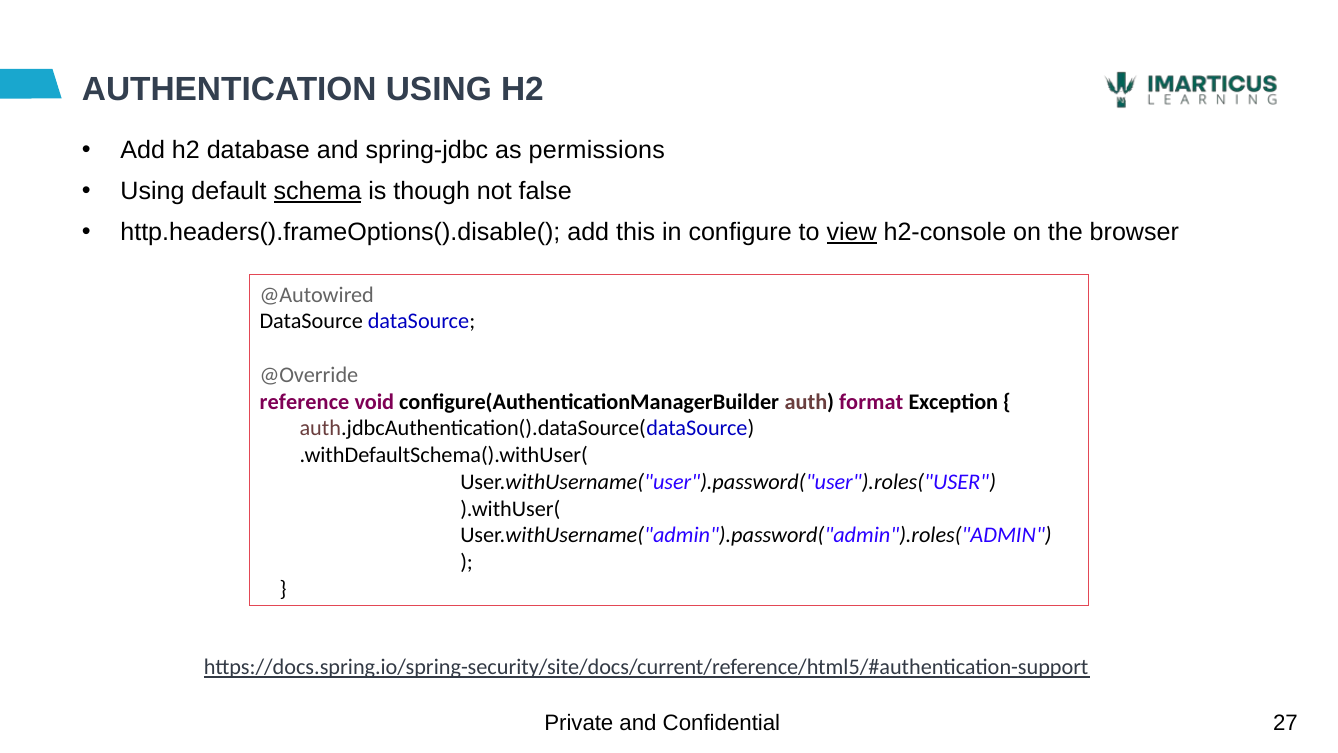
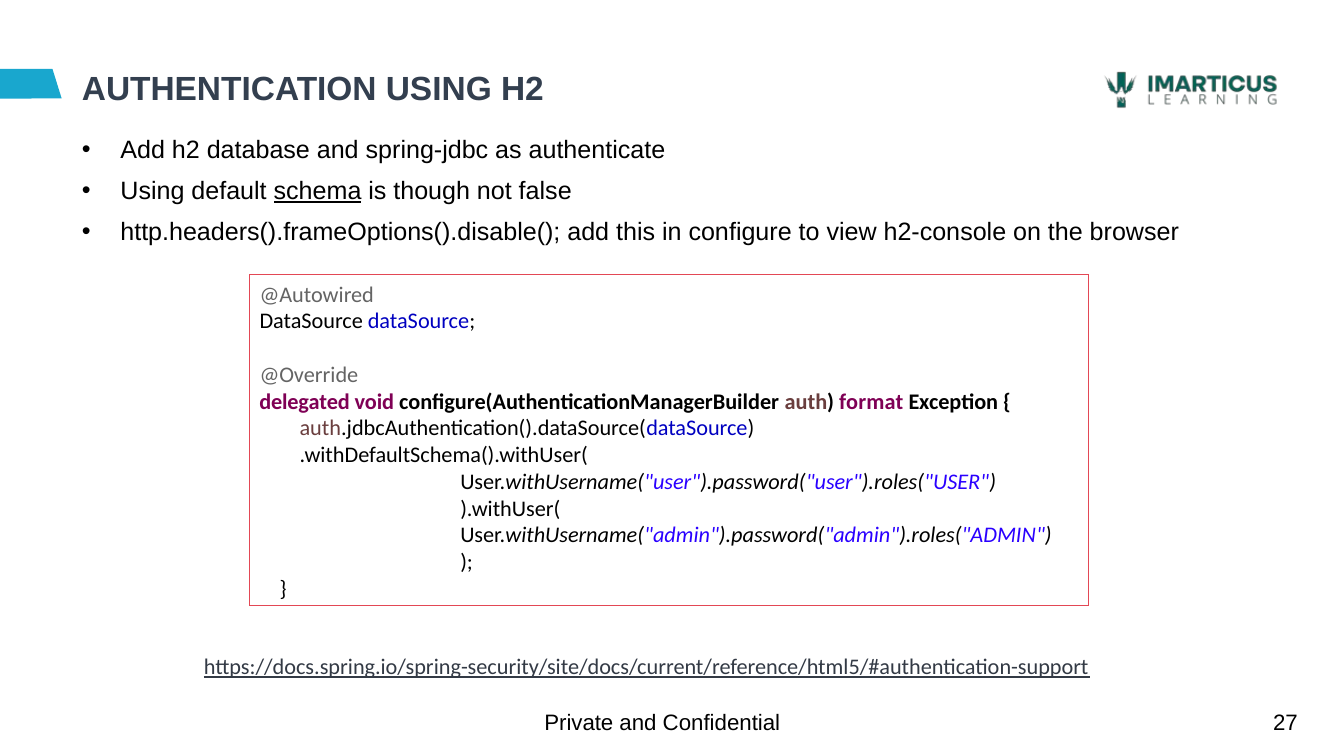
permissions: permissions -> authenticate
view underline: present -> none
reference: reference -> delegated
